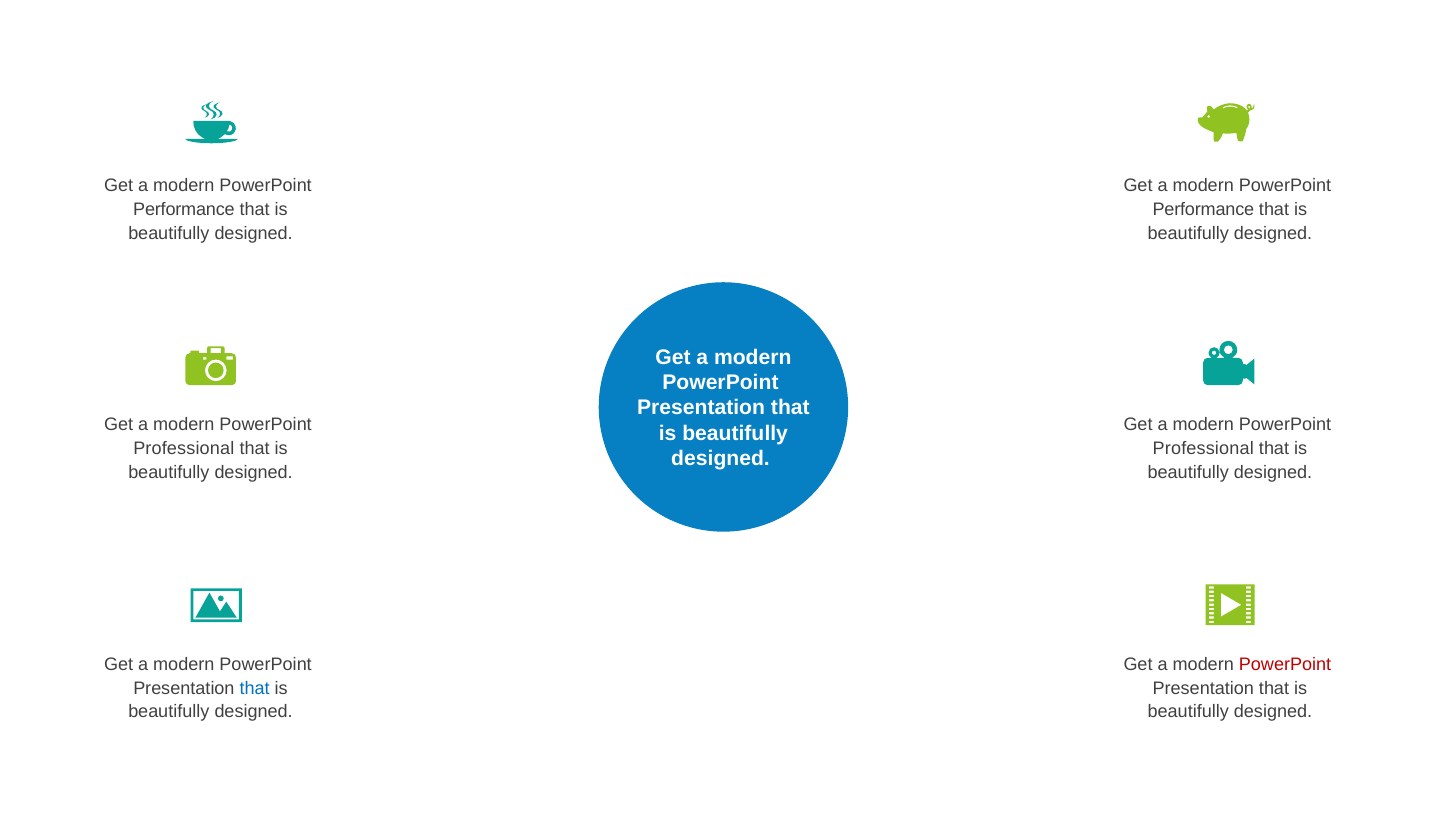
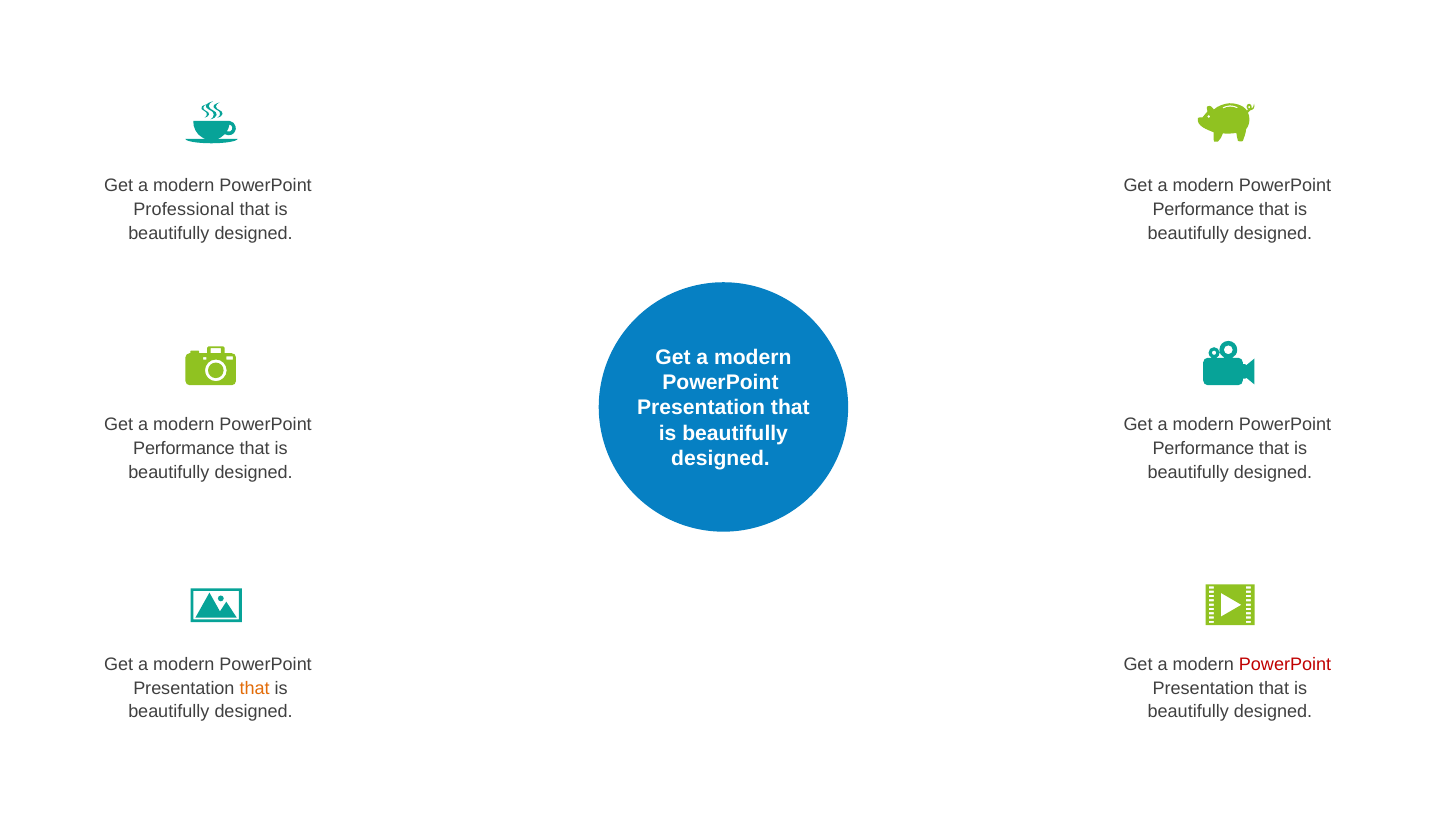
Performance at (184, 209): Performance -> Professional
Professional at (184, 449): Professional -> Performance
Professional at (1203, 449): Professional -> Performance
that at (255, 688) colour: blue -> orange
